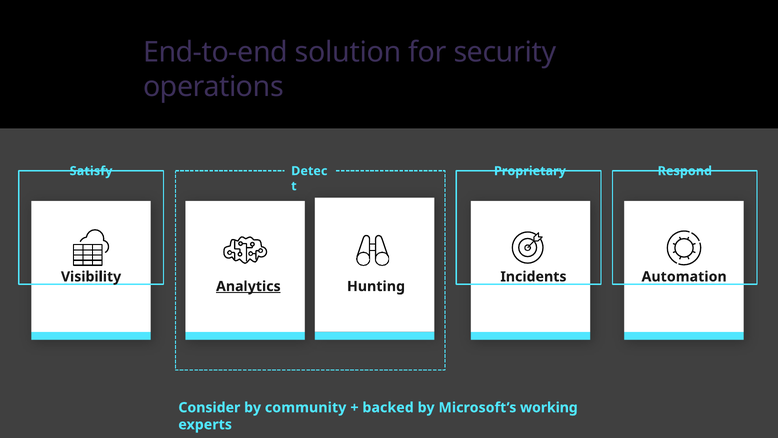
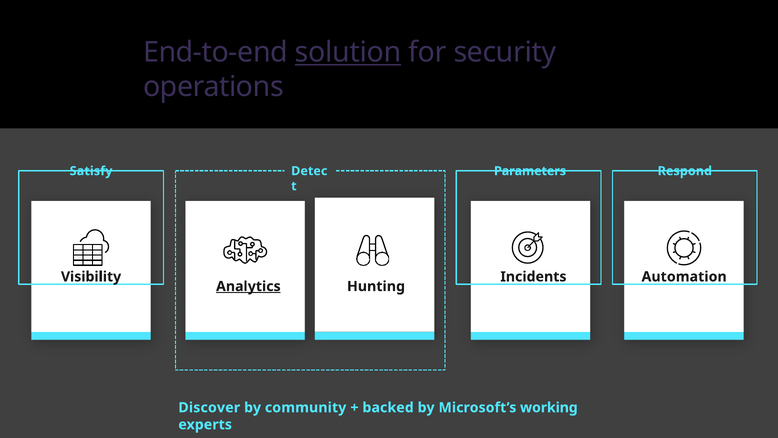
solution underline: none -> present
Proprietary: Proprietary -> Parameters
Consider: Consider -> Discover
